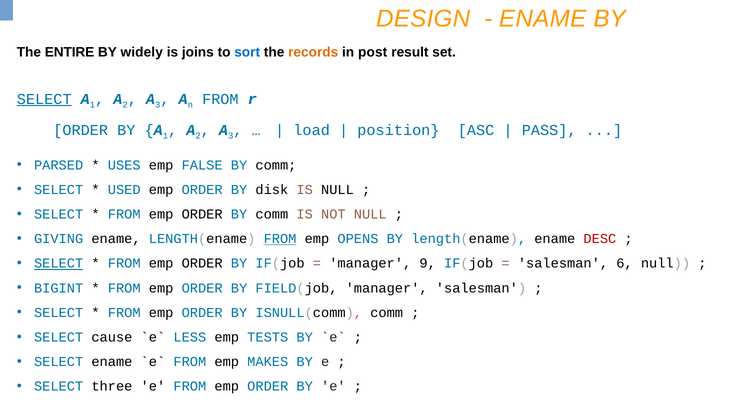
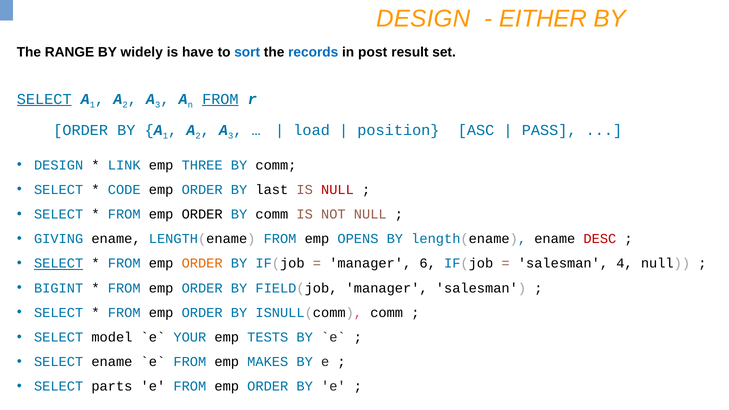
ENAME at (543, 19): ENAME -> EITHER
ENTIRE: ENTIRE -> RANGE
joins: joins -> have
records colour: orange -> blue
FROM at (220, 99) underline: none -> present
PARSED at (59, 165): PARSED -> DESIGN
USES: USES -> LINK
FALSE: FALSE -> THREE
USED: USED -> CODE
disk: disk -> last
NULL at (337, 190) colour: black -> red
FROM at (280, 239) underline: present -> none
ORDER at (202, 264) colour: black -> orange
9: 9 -> 6
6: 6 -> 4
cause: cause -> model
LESS: LESS -> YOUR
three: three -> parts
